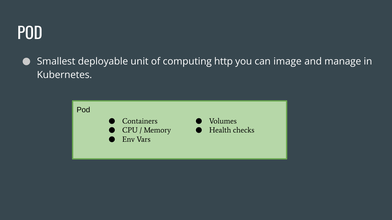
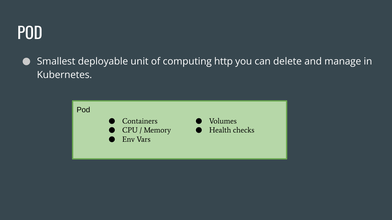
image: image -> delete
